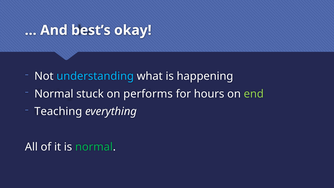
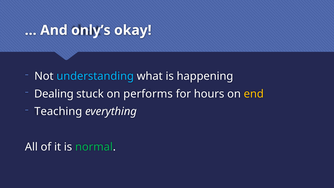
best’s: best’s -> only’s
Normal at (54, 94): Normal -> Dealing
end colour: light green -> yellow
